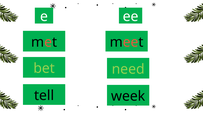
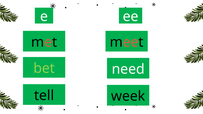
need colour: light green -> white
